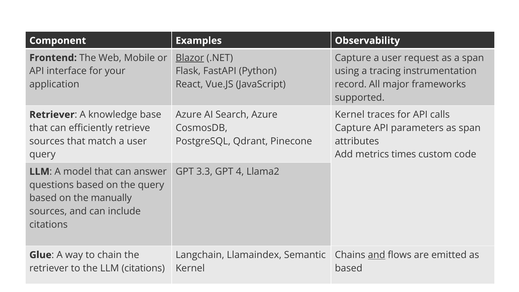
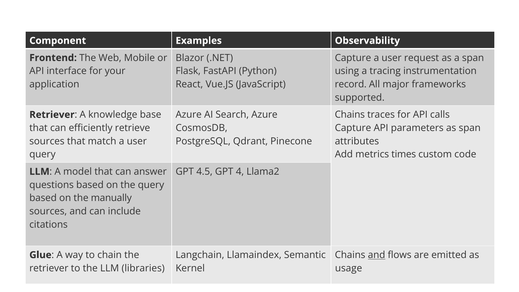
Blazor underline: present -> none
Kernel at (350, 115): Kernel -> Chains
3.3: 3.3 -> 4.5
LLM citations: citations -> libraries
based at (349, 268): based -> usage
